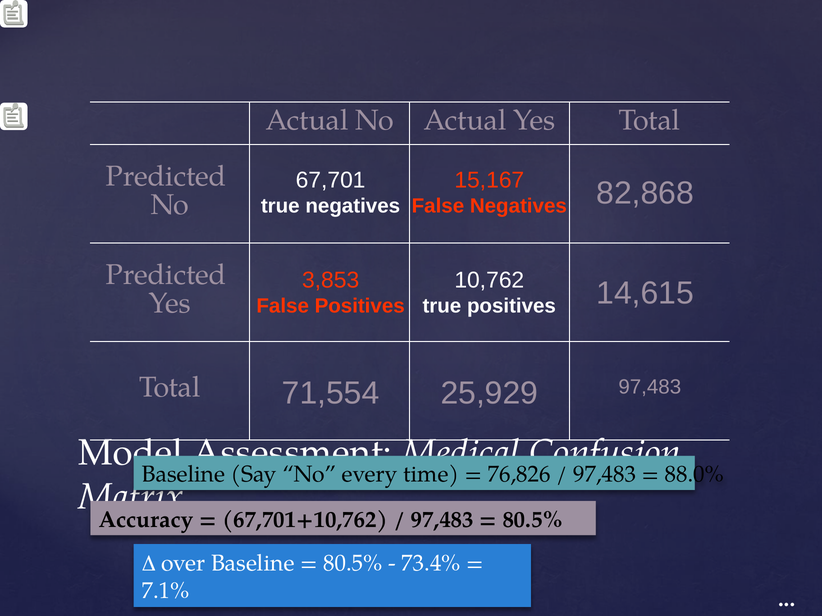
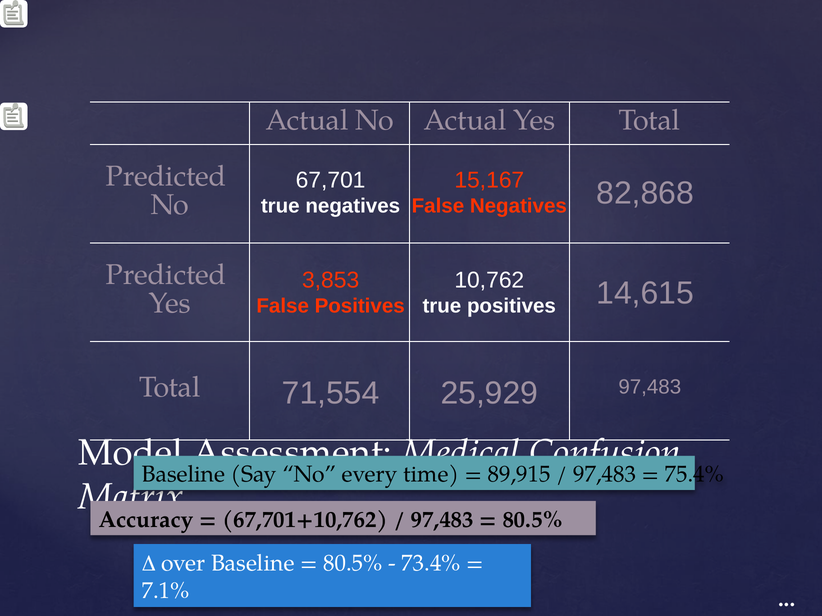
76,826: 76,826 -> 89,915
88.0%: 88.0% -> 75.4%
